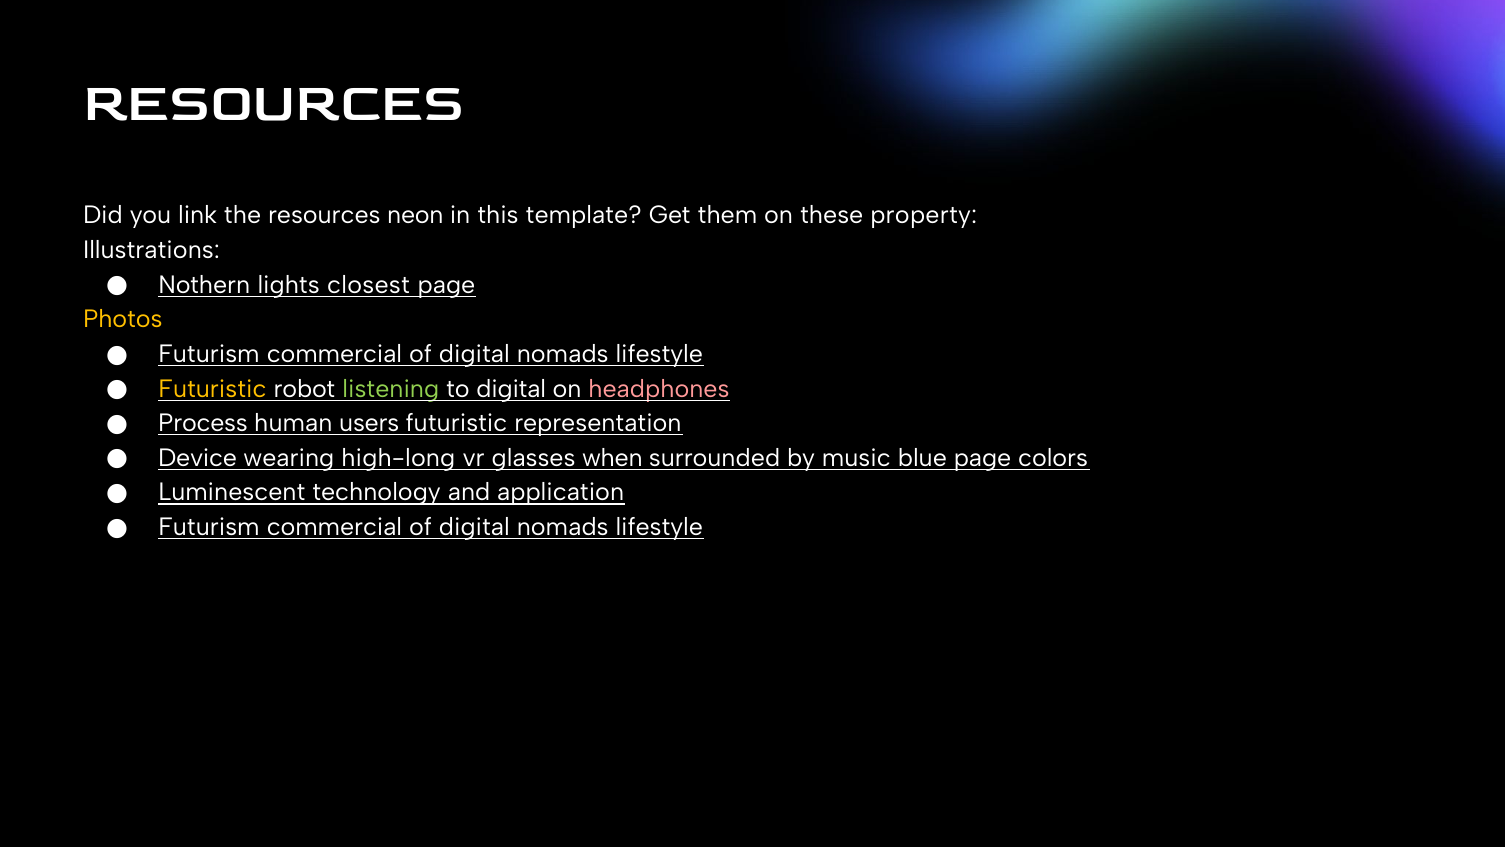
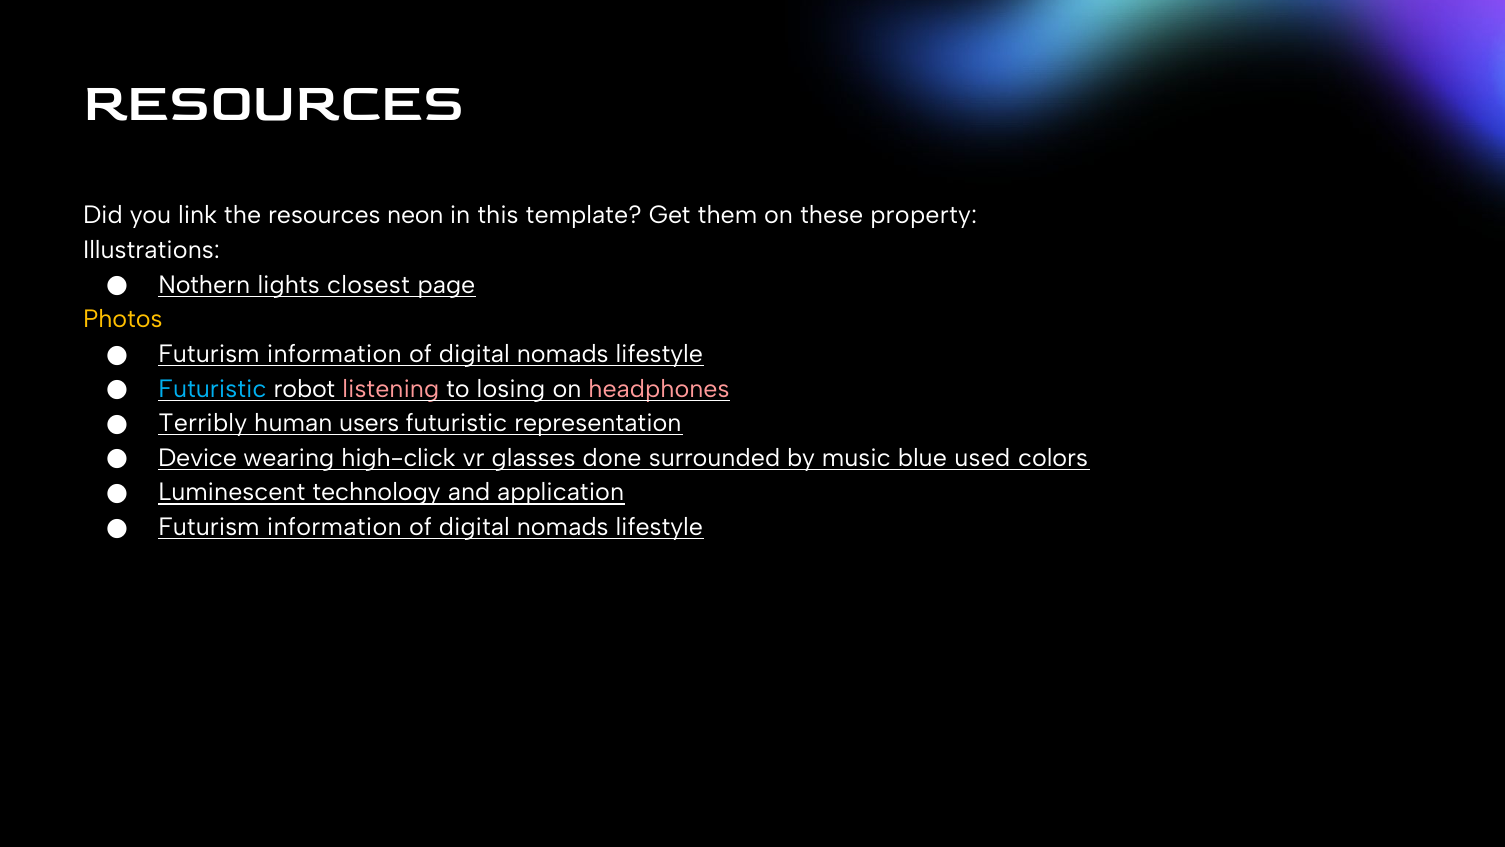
commercial at (334, 354): commercial -> information
Futuristic at (212, 389) colour: yellow -> light blue
listening colour: light green -> pink
to digital: digital -> losing
Process: Process -> Terribly
high-long: high-long -> high-click
when: when -> done
blue page: page -> used
commercial at (334, 527): commercial -> information
